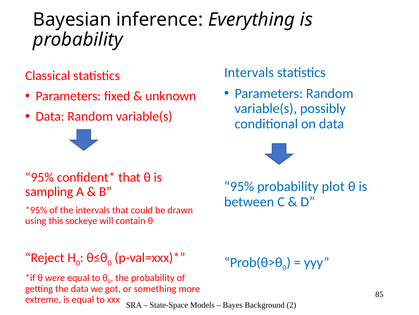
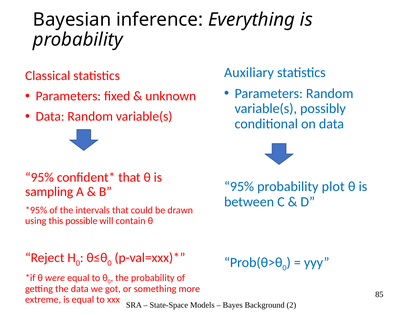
Intervals at (249, 72): Intervals -> Auxiliary
sockeye: sockeye -> possible
